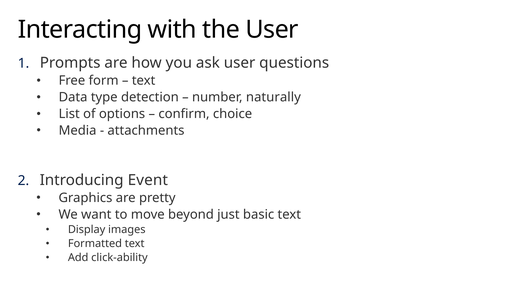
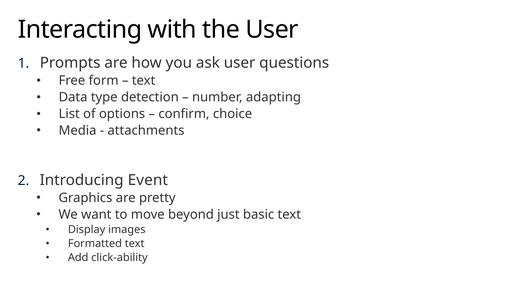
naturally: naturally -> adapting
